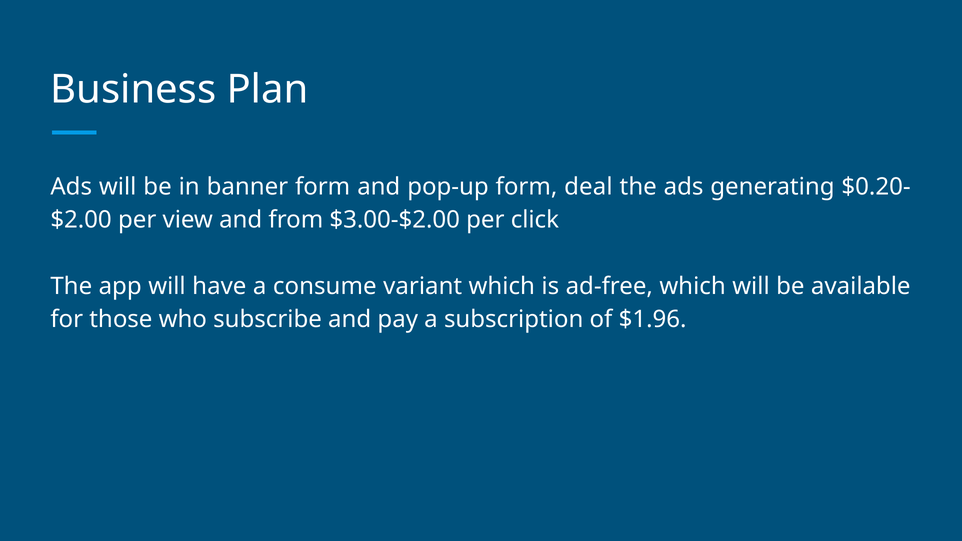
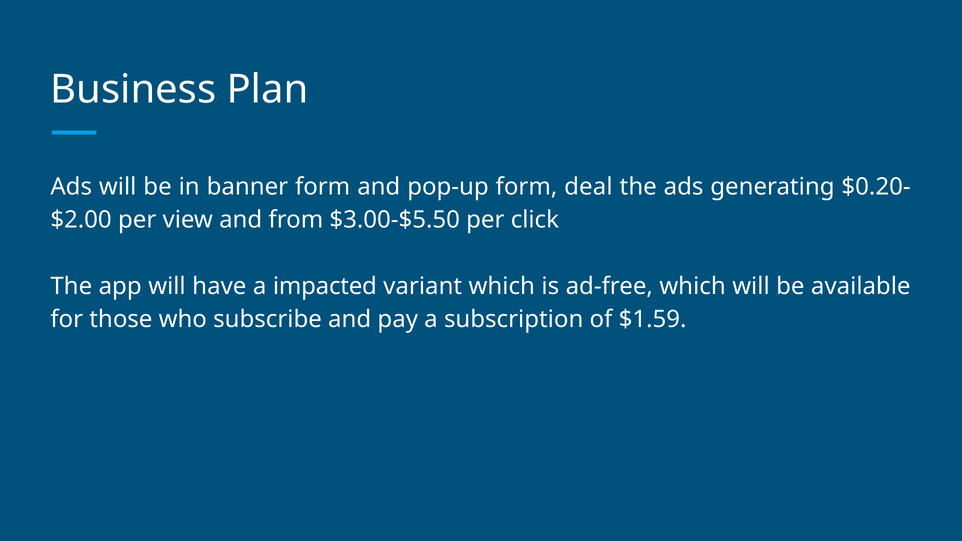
$3.00-$2.00: $3.00-$2.00 -> $3.00-$5.50
consume: consume -> impacted
$1.96: $1.96 -> $1.59
